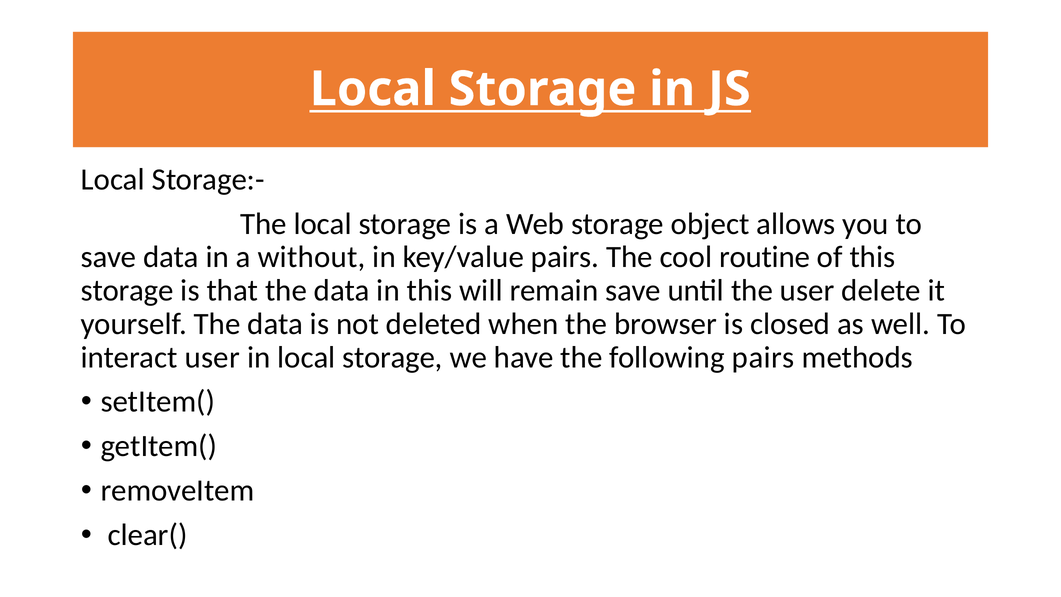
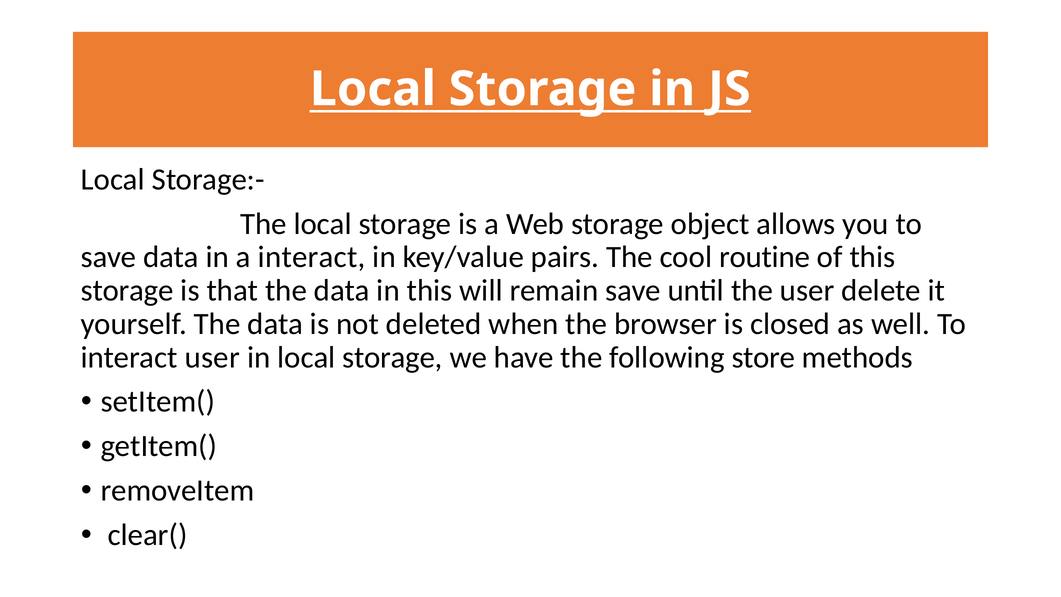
a without: without -> interact
following pairs: pairs -> store
